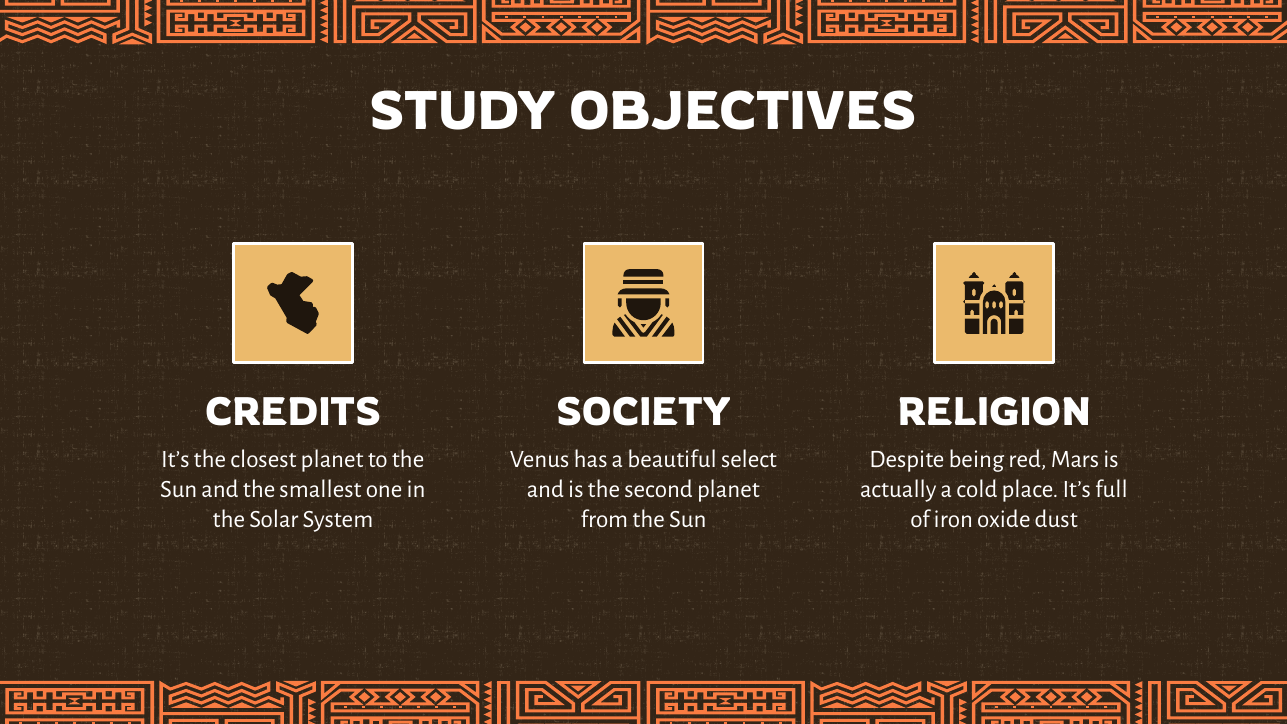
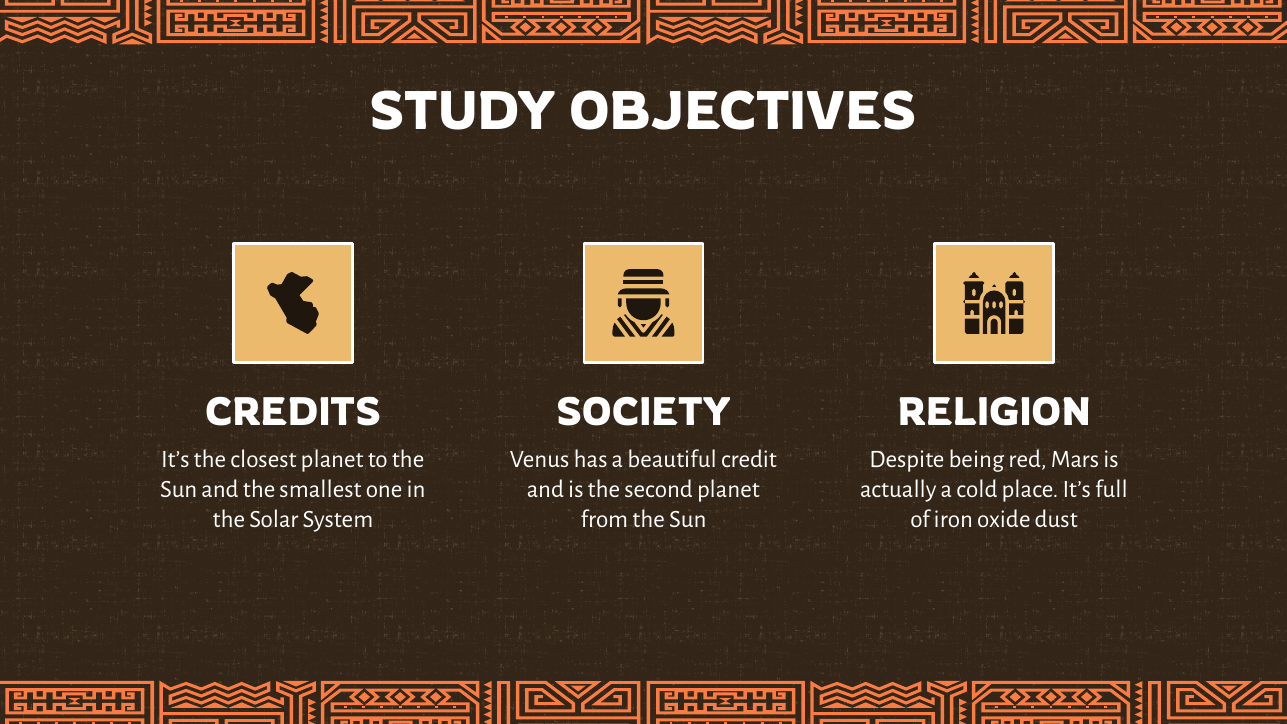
select: select -> credit
